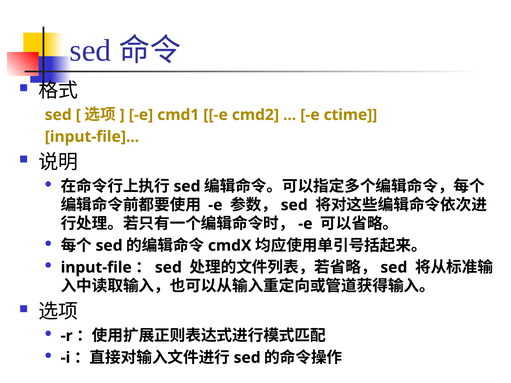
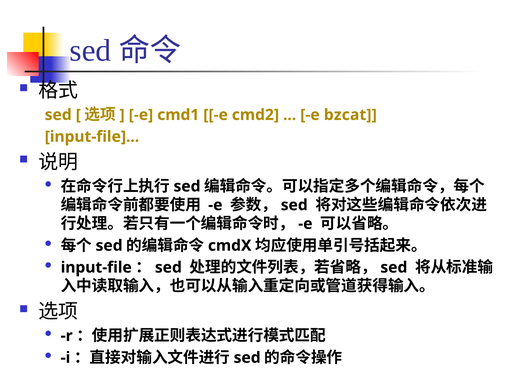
ctime: ctime -> bzcat
